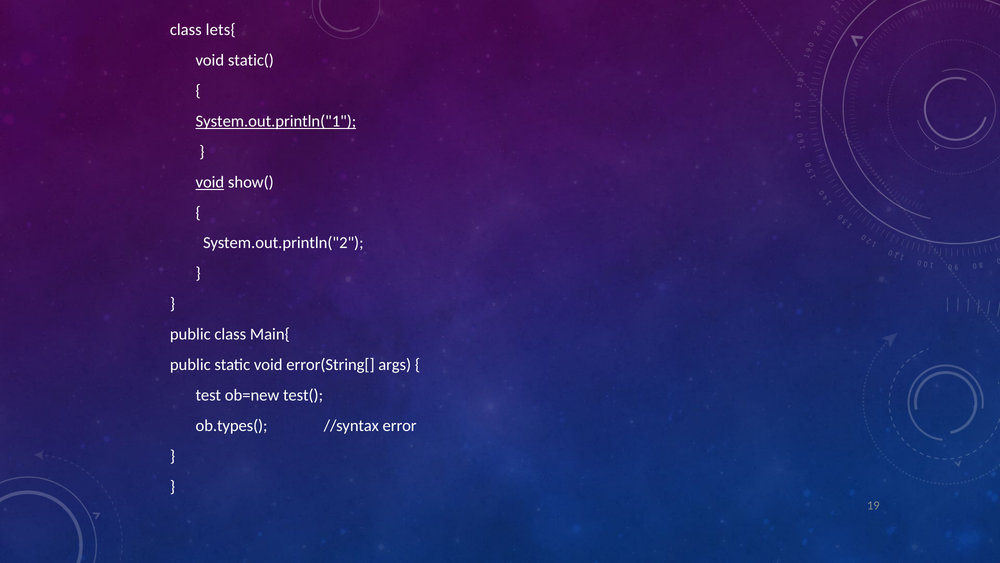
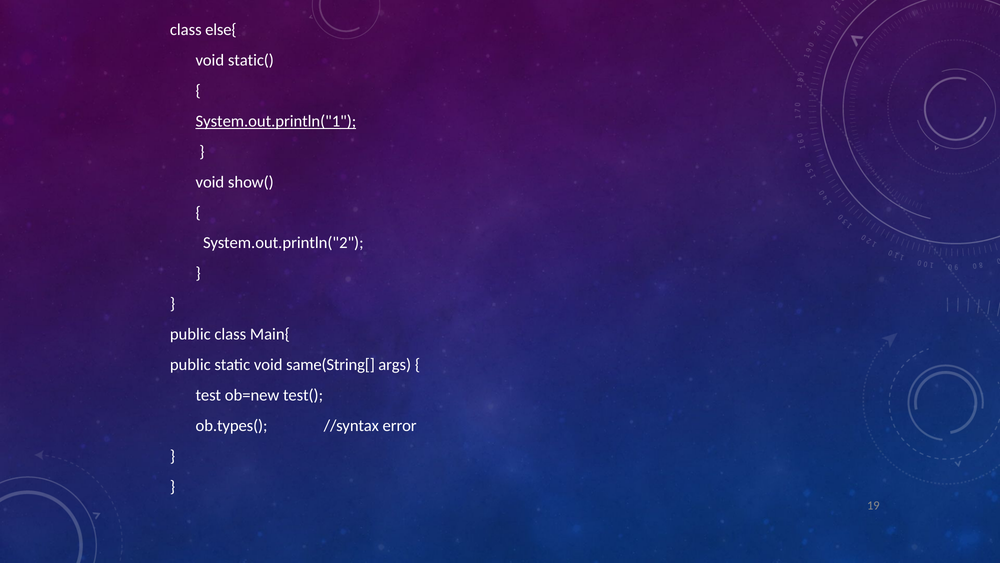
lets{: lets{ -> else{
void at (210, 182) underline: present -> none
error(String[: error(String[ -> same(String[
